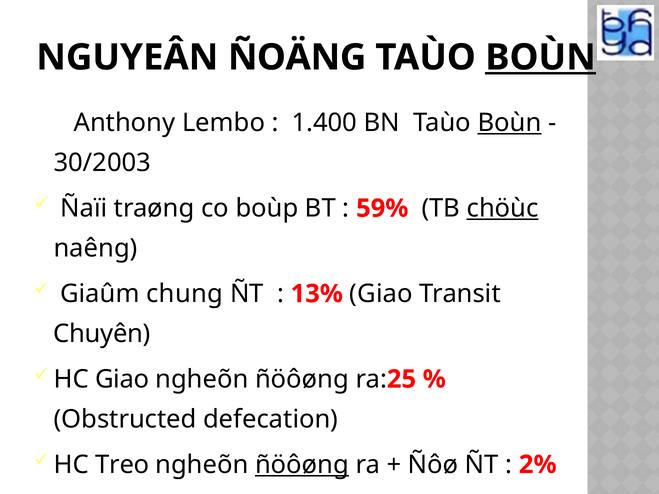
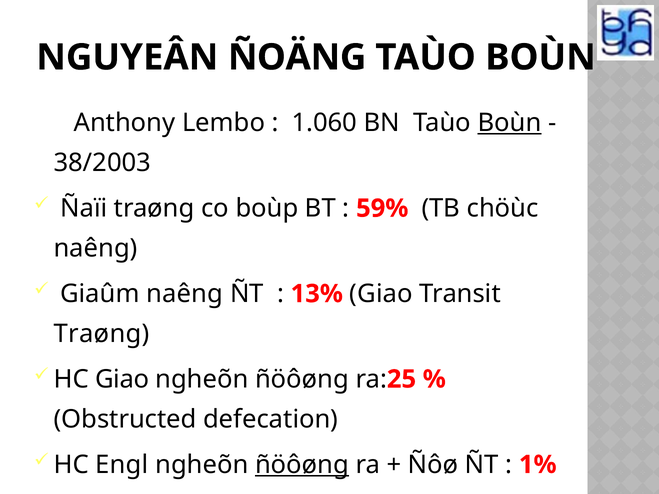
BOÙN at (541, 57) underline: present -> none
1.400: 1.400 -> 1.060
30/2003: 30/2003 -> 38/2003
chöùc underline: present -> none
Giaûm chung: chung -> naêng
Chuyên at (102, 334): Chuyên -> Traøng
HC Treo: Treo -> Engl
2%: 2% -> 1%
